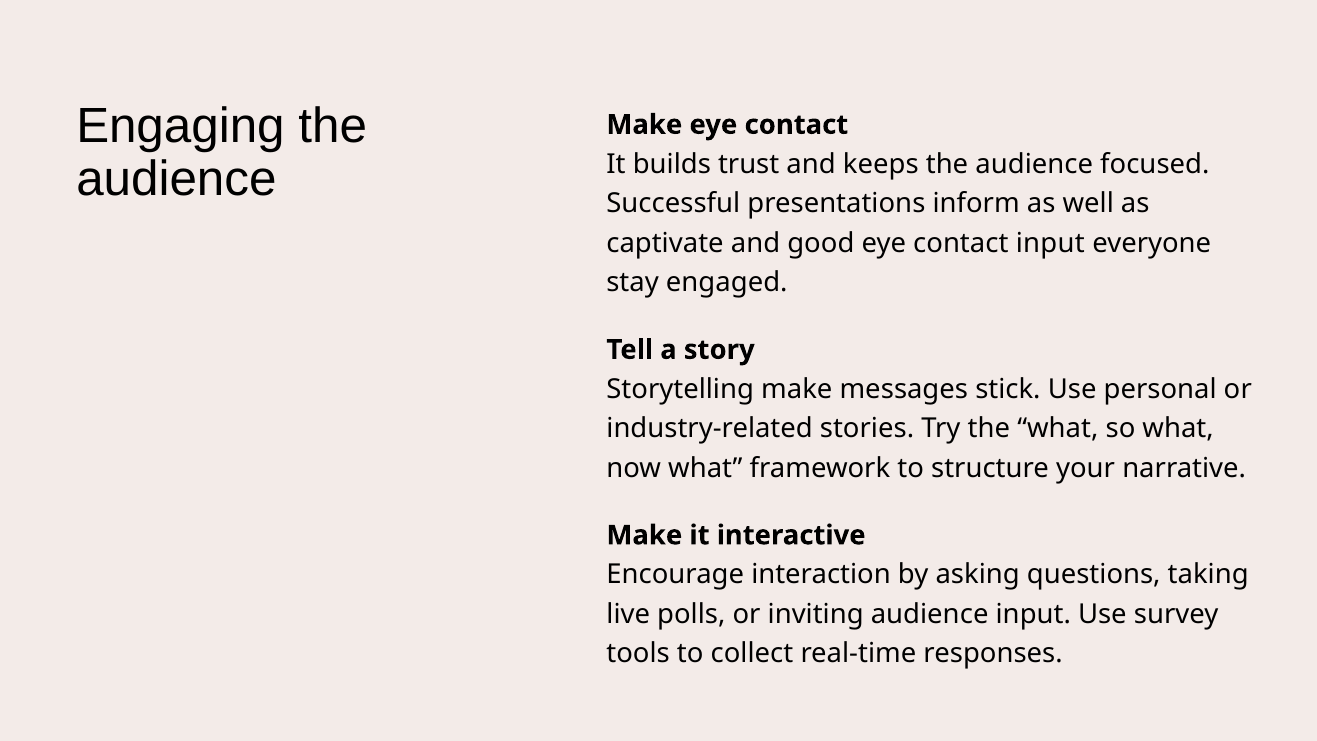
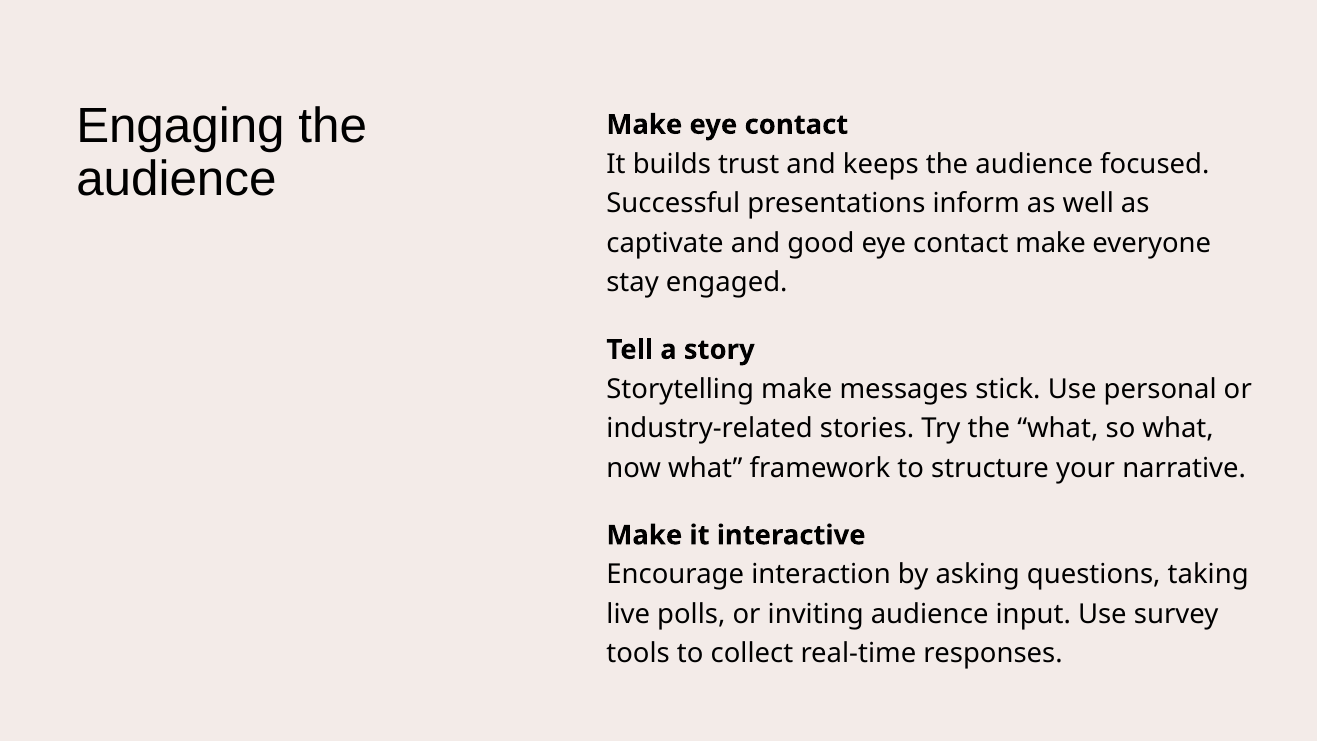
contact input: input -> make
